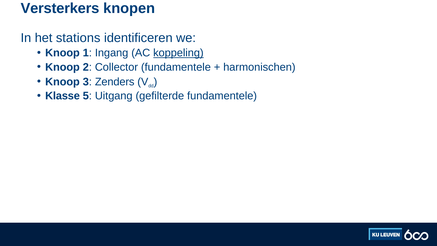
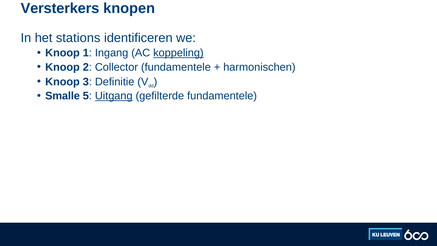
Zenders: Zenders -> Definitie
Klasse: Klasse -> Smalle
Uitgang underline: none -> present
